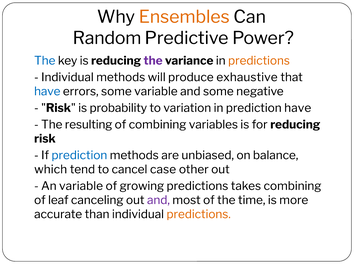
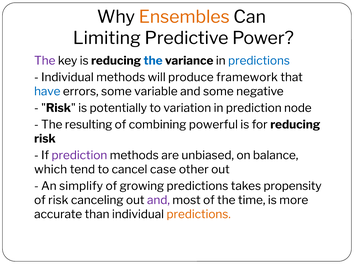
Random: Random -> Limiting
The at (45, 61) colour: blue -> purple
the at (153, 61) colour: purple -> blue
predictions at (259, 61) colour: orange -> blue
exhaustive: exhaustive -> framework
probability: probability -> potentially
prediction have: have -> node
variables: variables -> powerful
prediction at (79, 156) colour: blue -> purple
An variable: variable -> simplify
takes combining: combining -> propensity
of leaf: leaf -> risk
